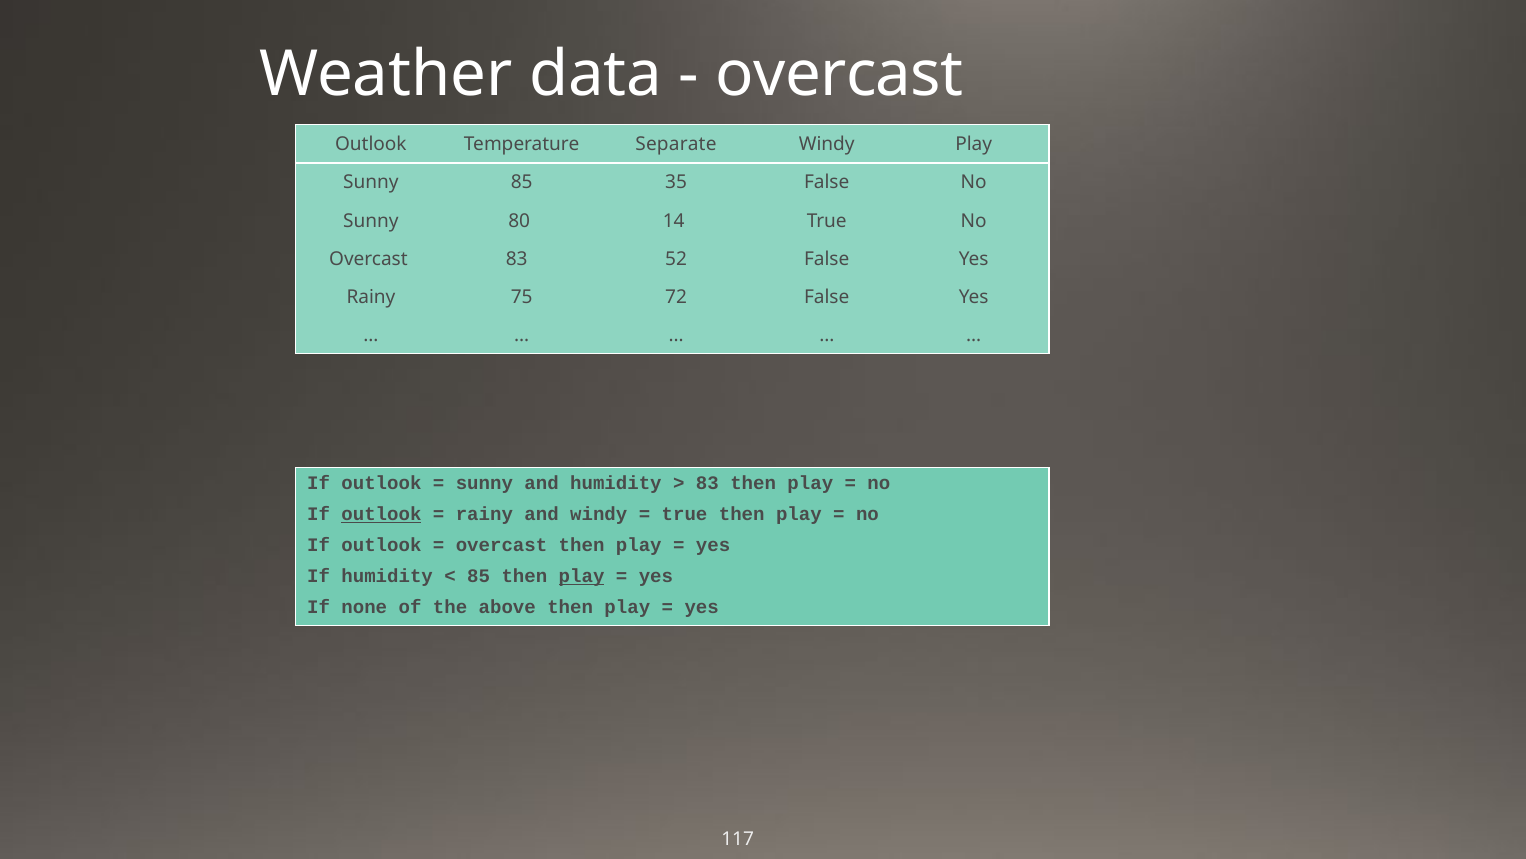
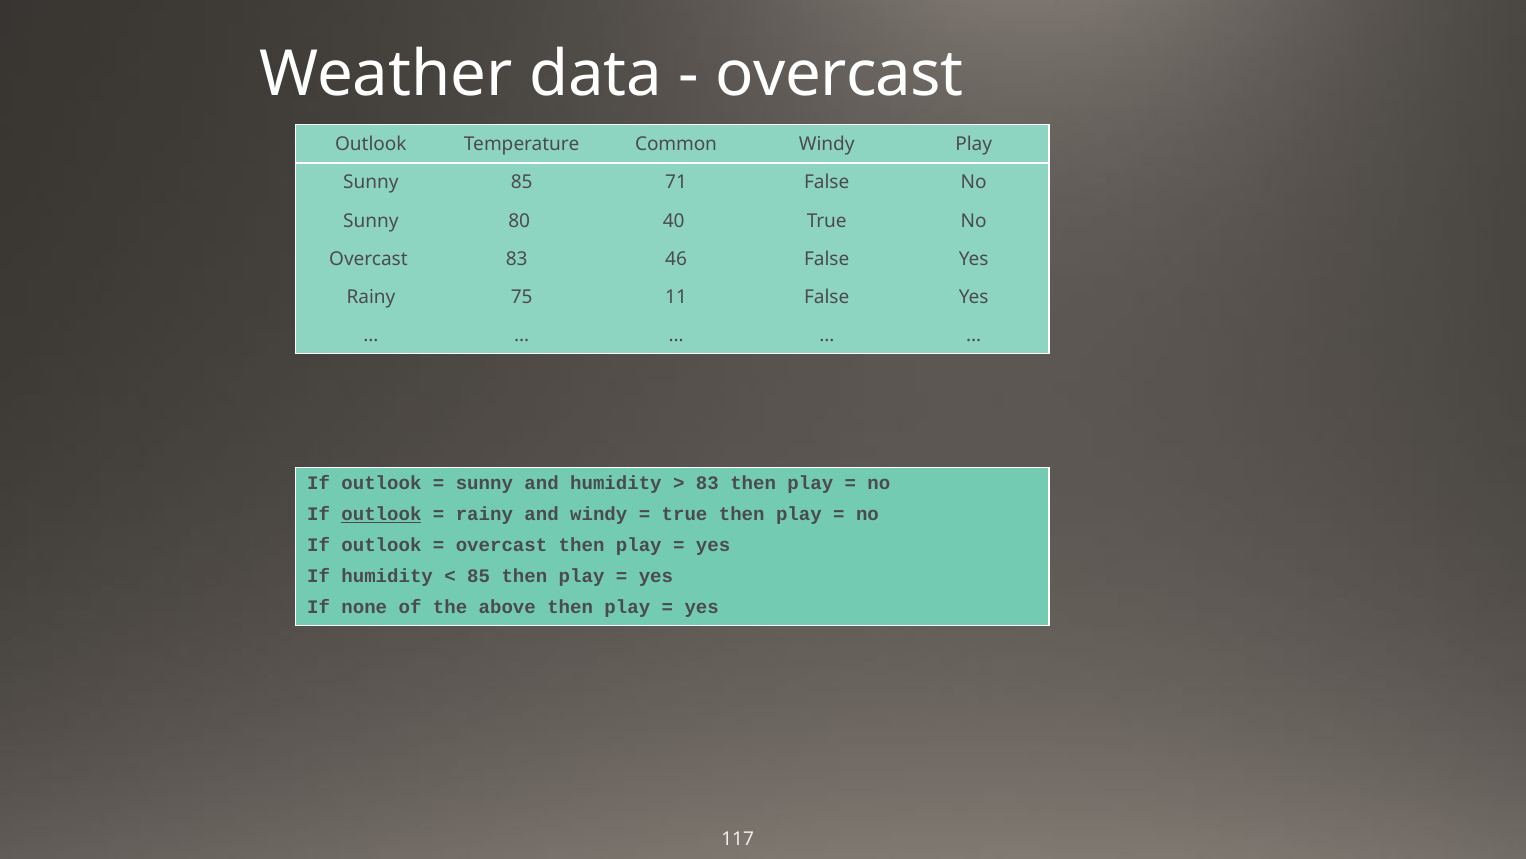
Separate: Separate -> Common
35: 35 -> 71
14: 14 -> 40
52: 52 -> 46
72: 72 -> 11
play at (582, 576) underline: present -> none
